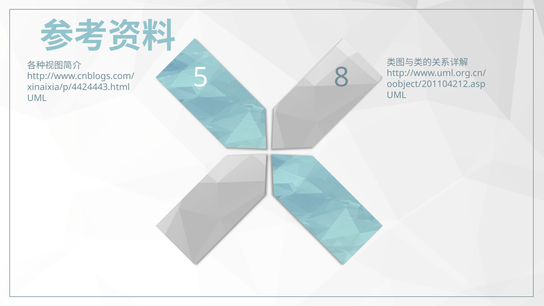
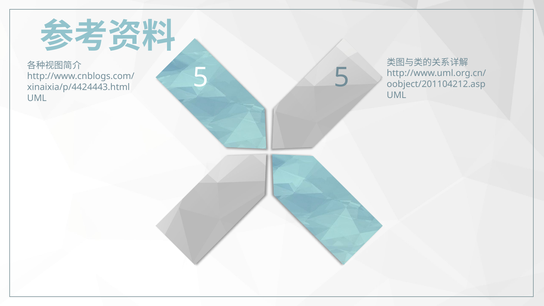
5 8: 8 -> 5
